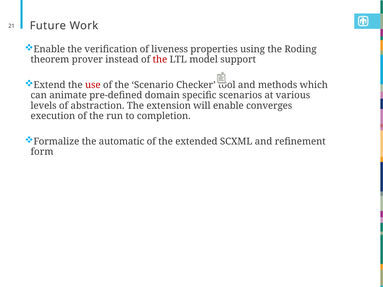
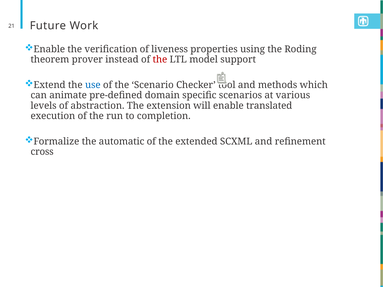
use colour: red -> blue
converges: converges -> translated
form: form -> cross
